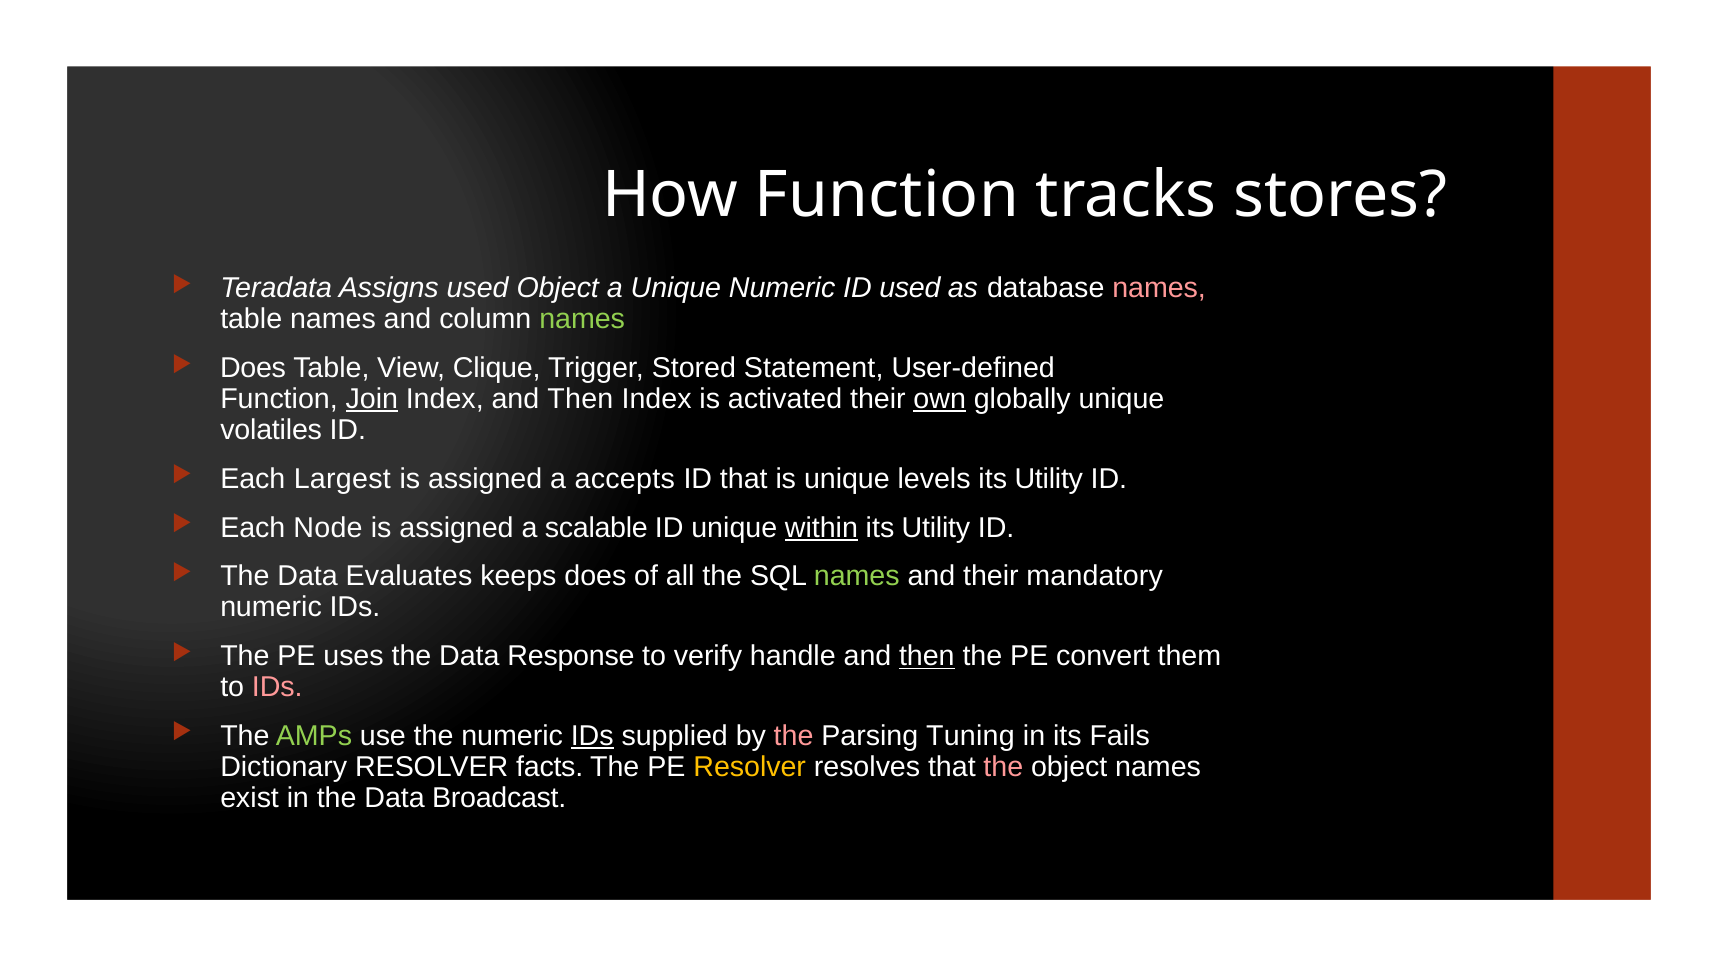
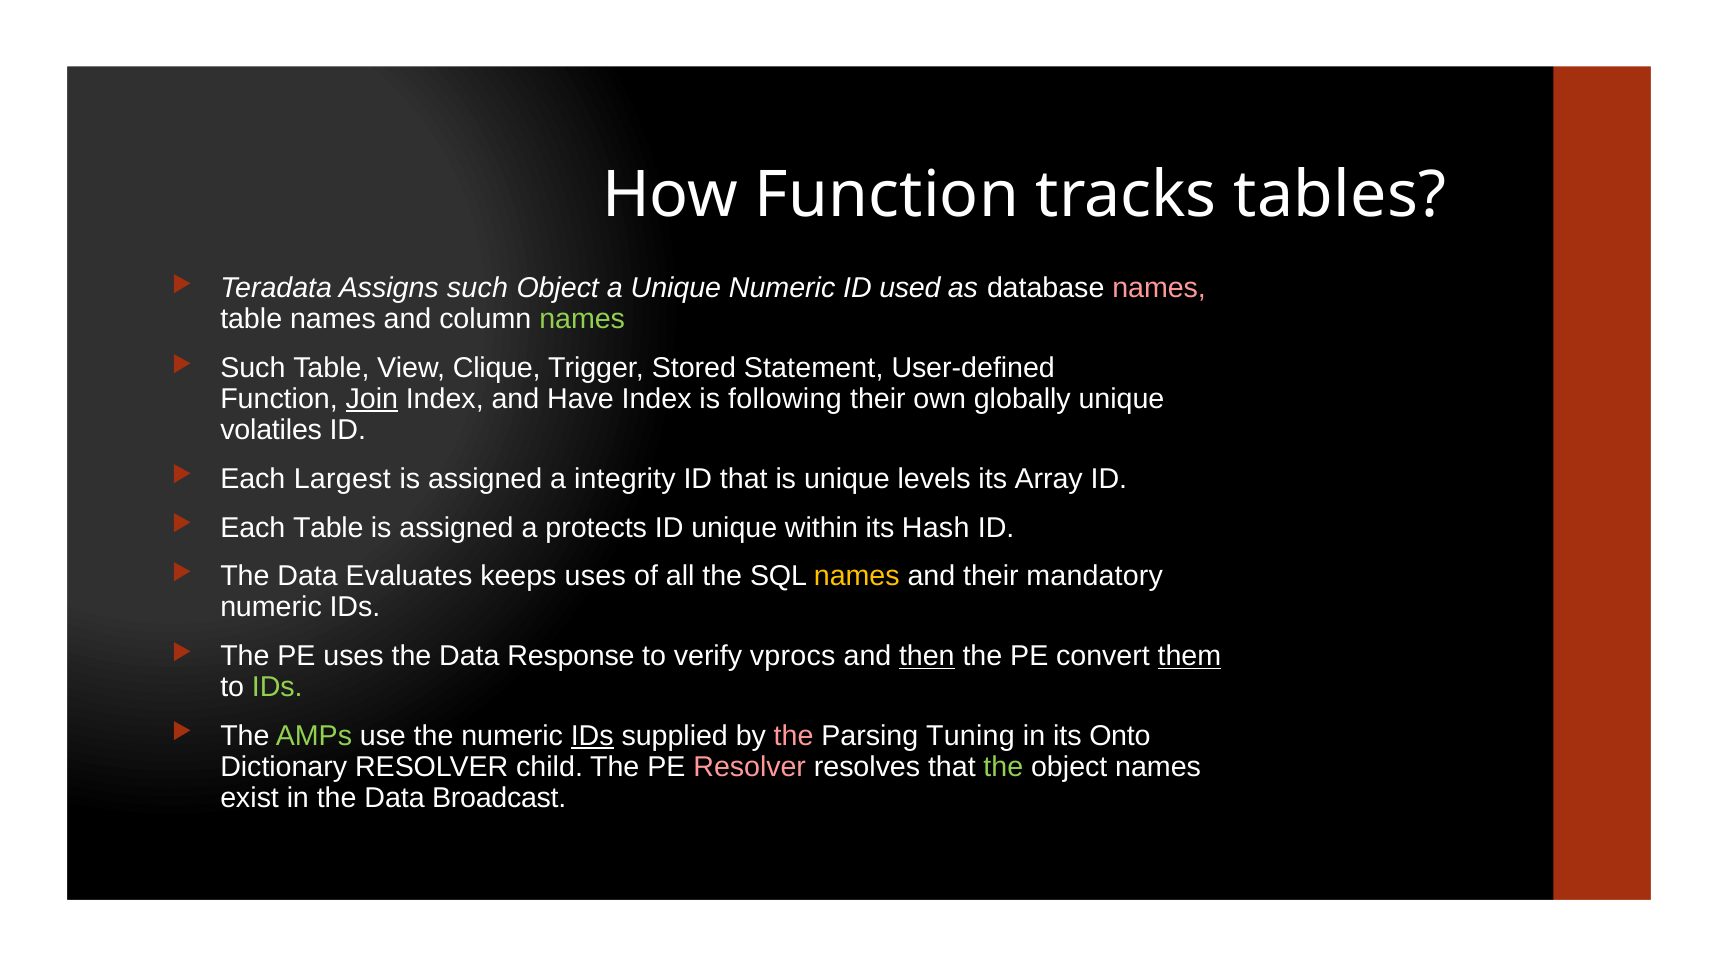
stores: stores -> tables
Assigns used: used -> such
Does at (253, 368): Does -> Such
Index and Then: Then -> Have
activated: activated -> following
own underline: present -> none
accepts: accepts -> integrity
Utility at (1049, 479): Utility -> Array
Each Node: Node -> Table
scalable: scalable -> protects
within underline: present -> none
Utility at (936, 528): Utility -> Hash
keeps does: does -> uses
names at (857, 576) colour: light green -> yellow
handle: handle -> vprocs
them underline: none -> present
IDs at (277, 687) colour: pink -> light green
Fails: Fails -> Onto
facts: facts -> child
Resolver at (750, 767) colour: yellow -> pink
the at (1003, 767) colour: pink -> light green
